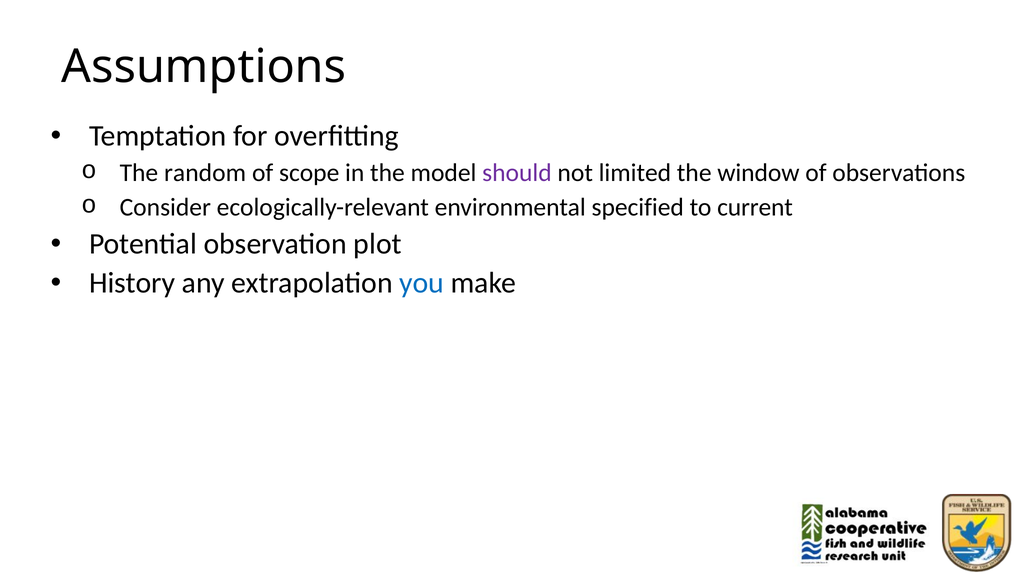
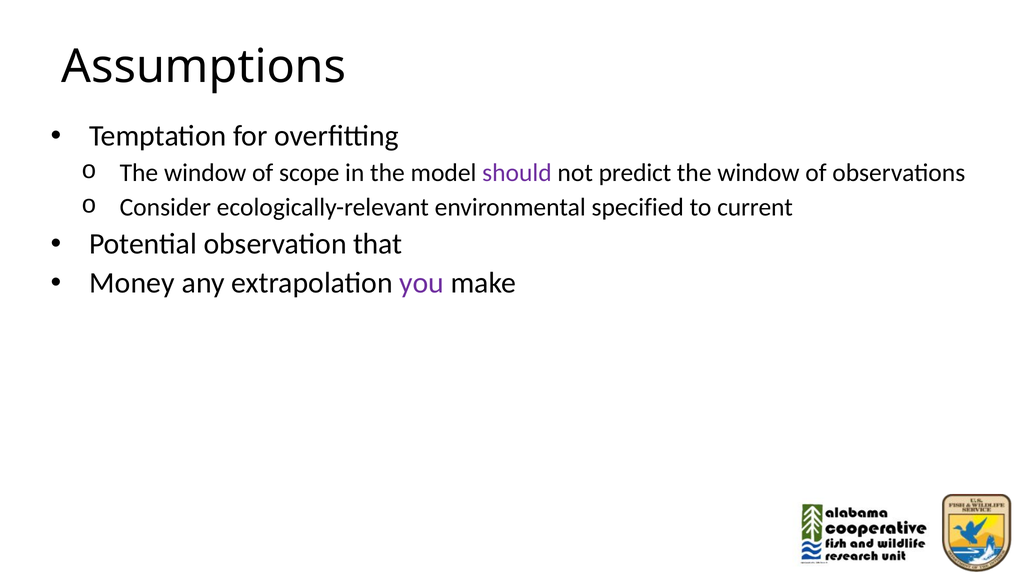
random at (205, 173): random -> window
limited: limited -> predict
plot: plot -> that
History: History -> Money
you colour: blue -> purple
